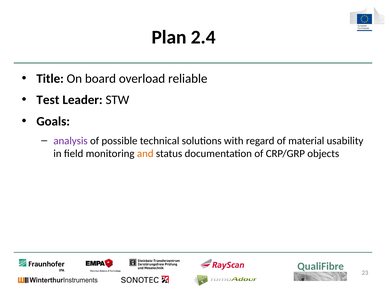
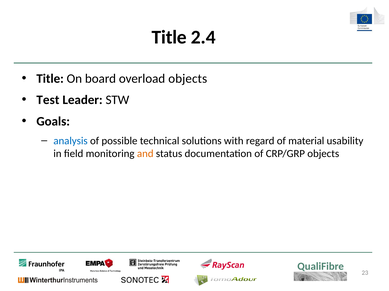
Plan at (169, 37): Plan -> Title
overload reliable: reliable -> objects
analysis colour: purple -> blue
